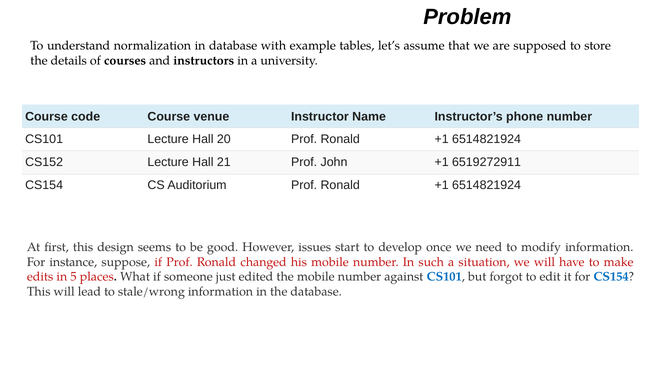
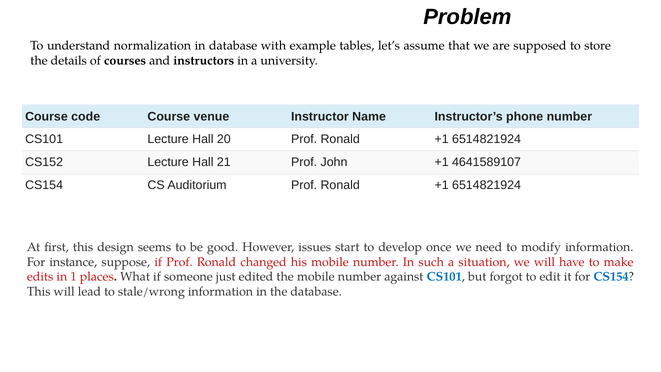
6519272911: 6519272911 -> 4641589107
5: 5 -> 1
